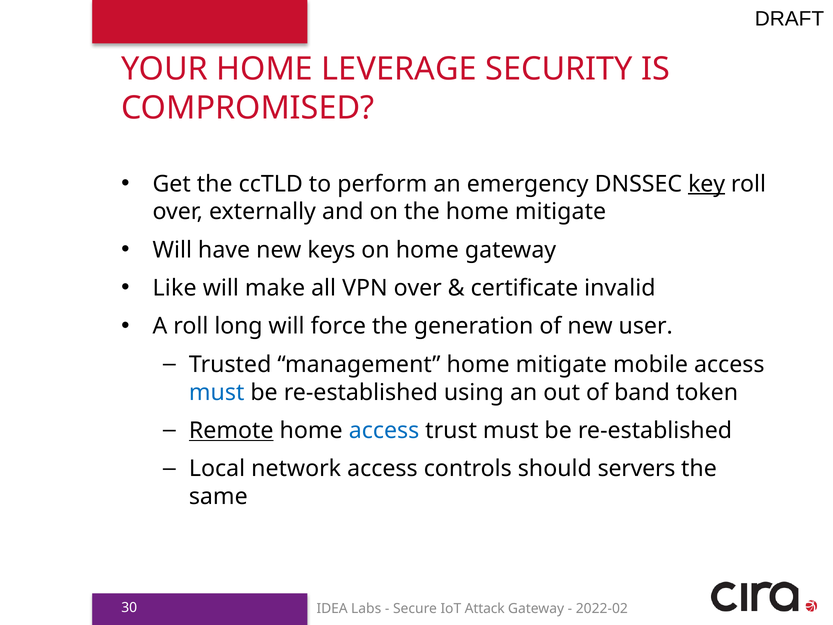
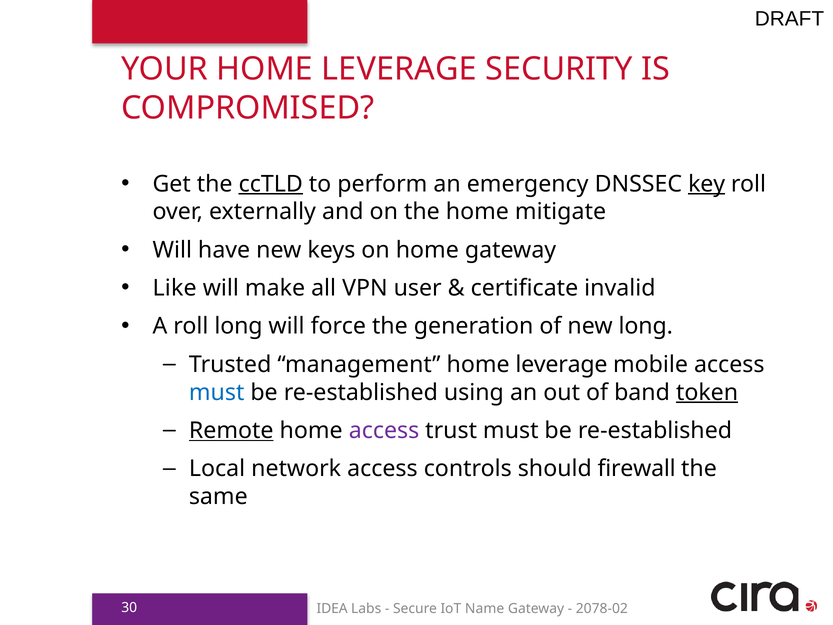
ccTLD underline: none -> present
VPN over: over -> user
new user: user -> long
management home mitigate: mitigate -> leverage
token underline: none -> present
access at (384, 430) colour: blue -> purple
servers: servers -> firewall
Attack: Attack -> Name
2022-02: 2022-02 -> 2078-02
